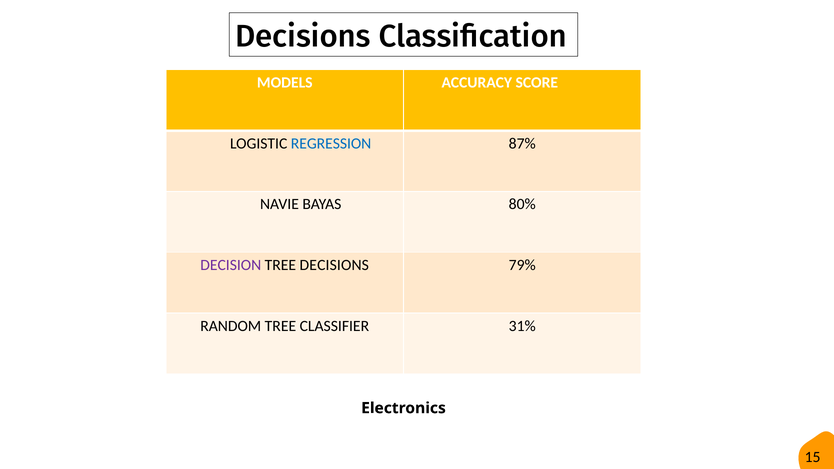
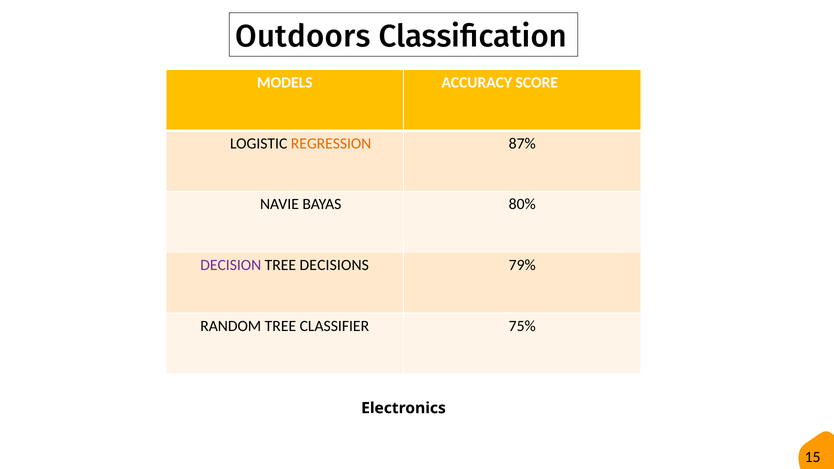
Decisions at (303, 37): Decisions -> Outdoors
REGRESSION colour: blue -> orange
31%: 31% -> 75%
